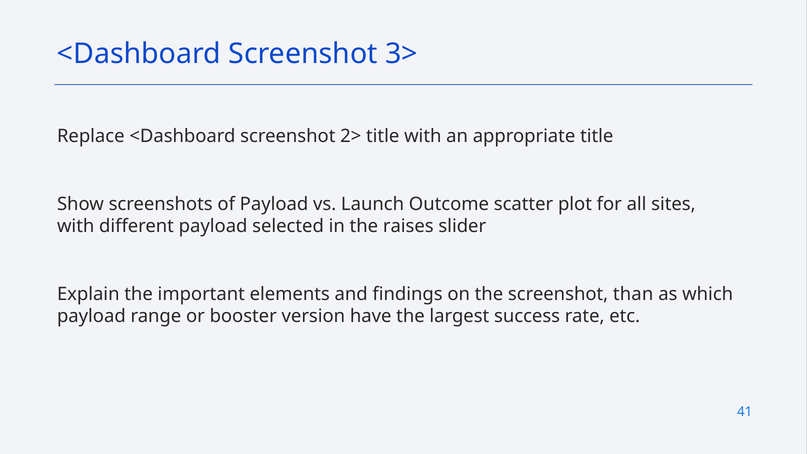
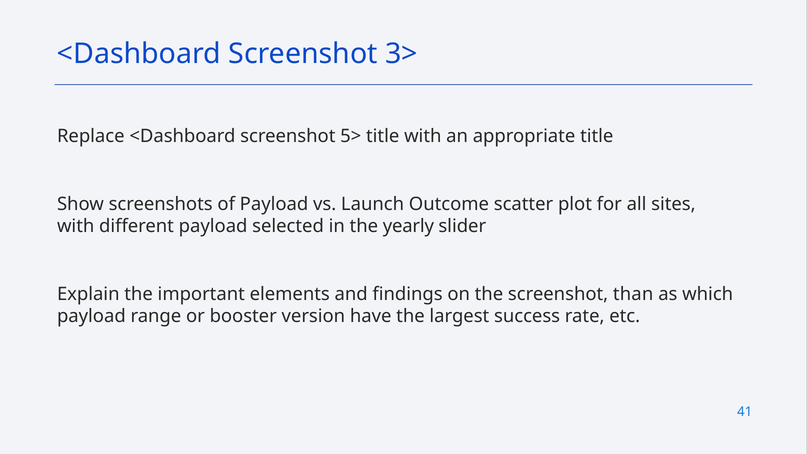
2>: 2> -> 5>
raises: raises -> yearly
